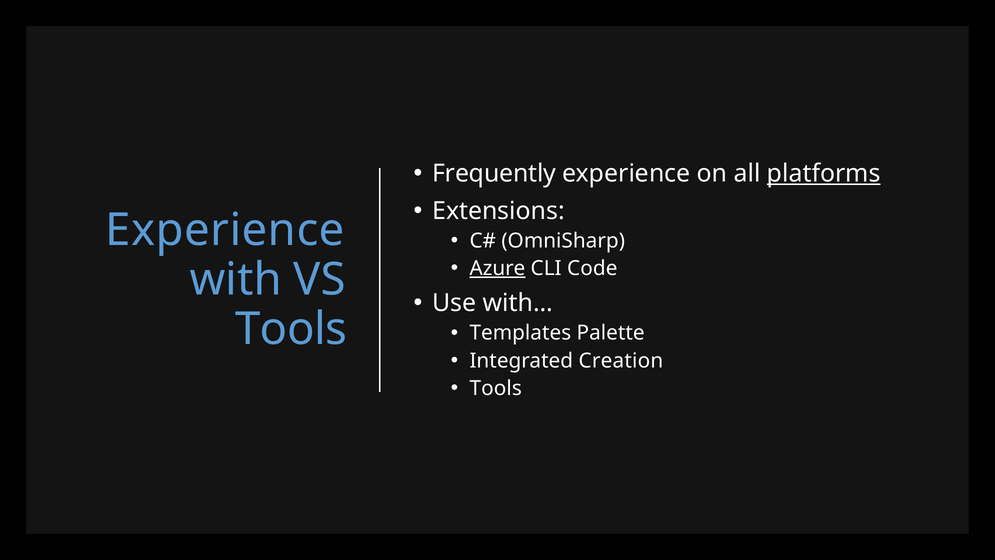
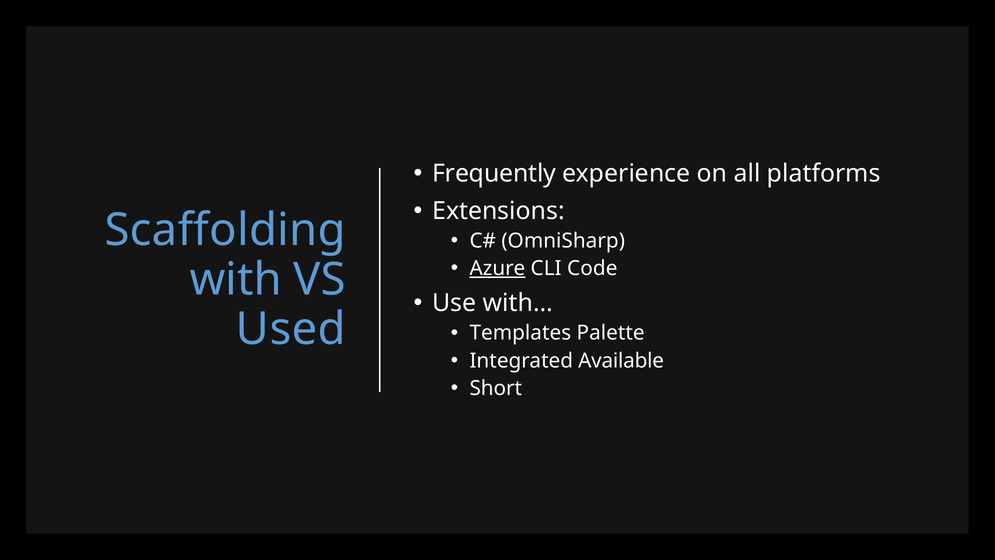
platforms underline: present -> none
Experience at (225, 230): Experience -> Scaffolding
Tools at (291, 329): Tools -> Used
Creation: Creation -> Available
Tools at (496, 388): Tools -> Short
